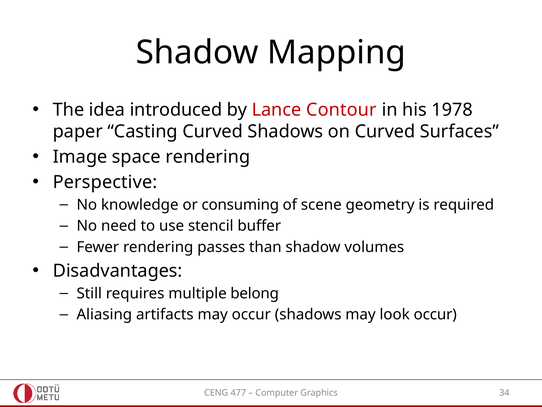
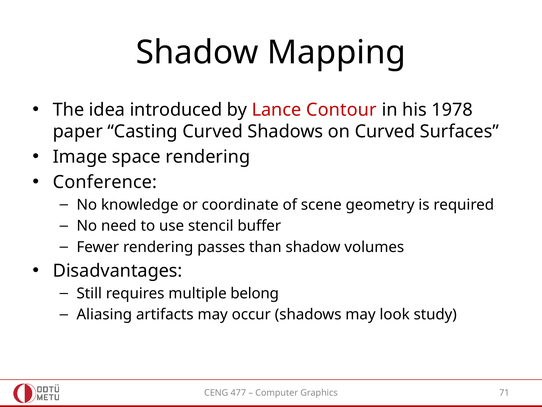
Perspective: Perspective -> Conference
consuming: consuming -> coordinate
look occur: occur -> study
34: 34 -> 71
